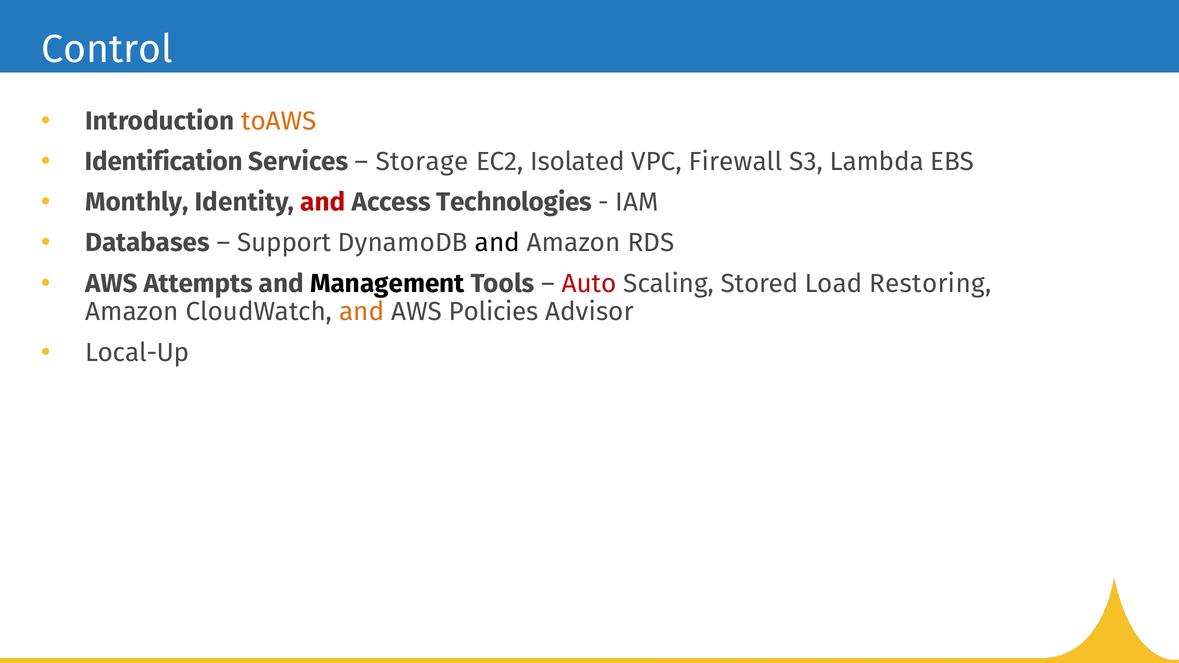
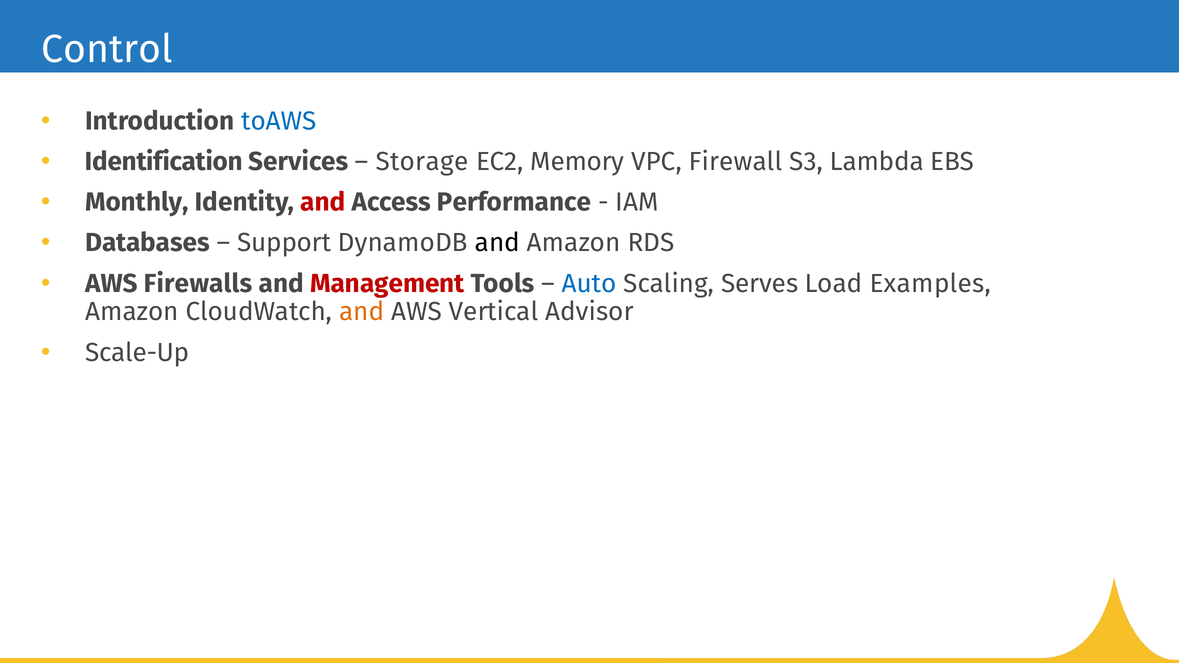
toAWS colour: orange -> blue
Isolated: Isolated -> Memory
Technologies: Technologies -> Performance
Attempts: Attempts -> Firewalls
Management colour: black -> red
Auto colour: red -> blue
Stored: Stored -> Serves
Restoring: Restoring -> Examples
Policies: Policies -> Vertical
Local-Up: Local-Up -> Scale-Up
